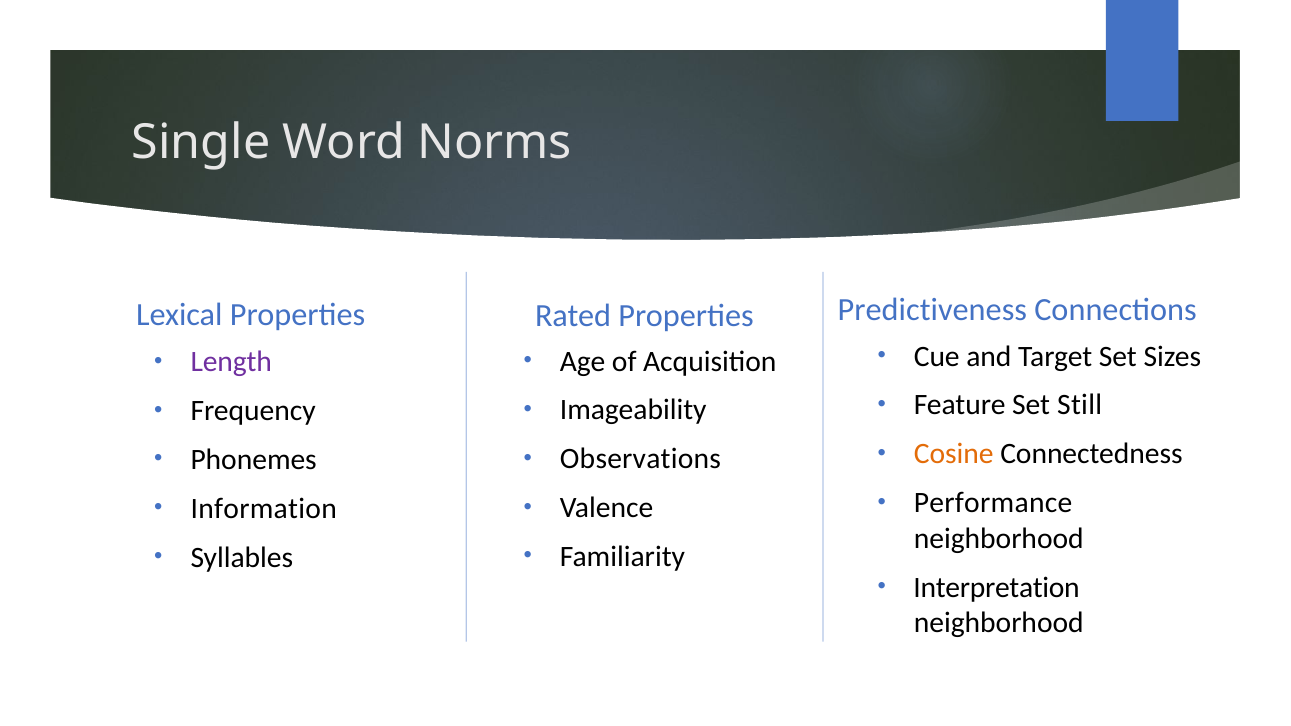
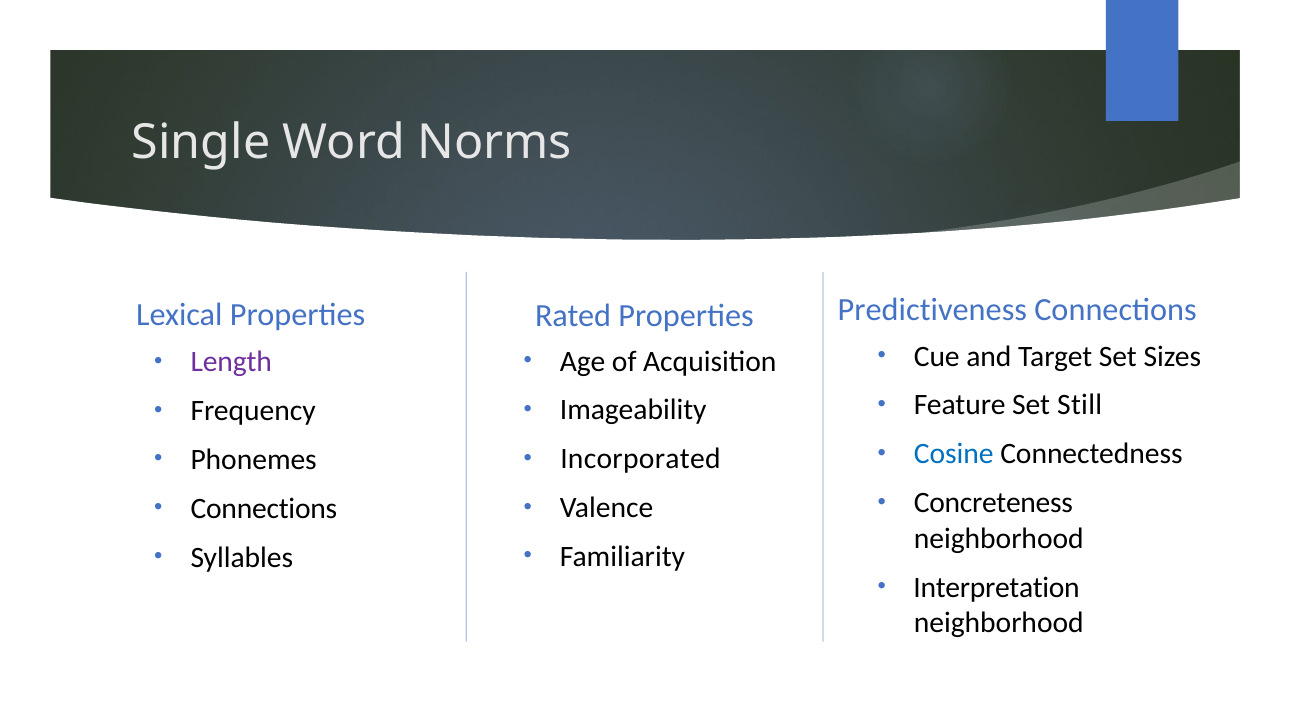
Cosine colour: orange -> blue
Observations: Observations -> Incorporated
Performance: Performance -> Concreteness
Information at (264, 509): Information -> Connections
